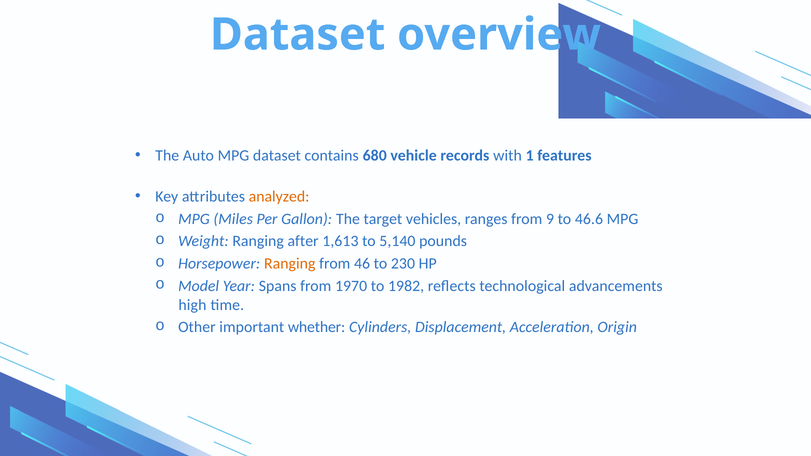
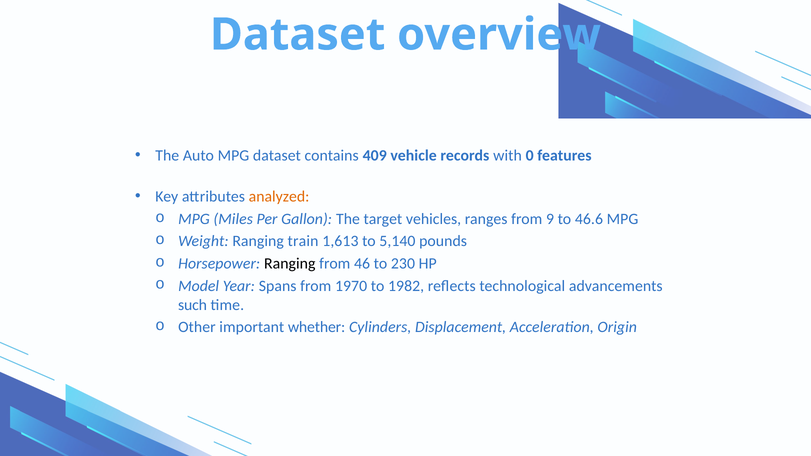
680: 680 -> 409
1: 1 -> 0
after: after -> train
Ranging at (290, 264) colour: orange -> black
high: high -> such
